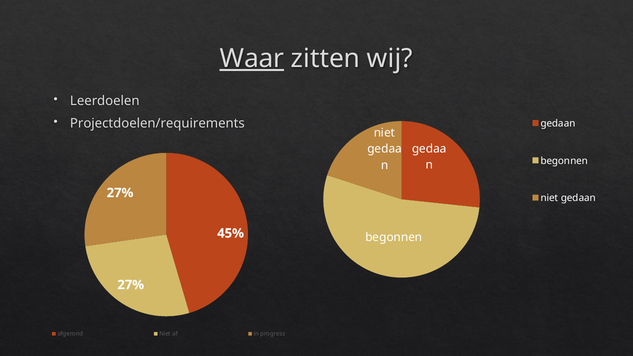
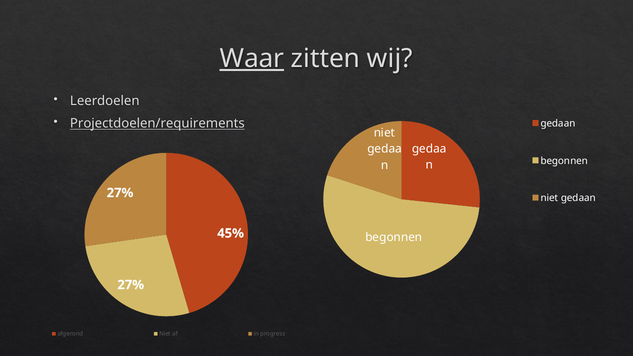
Projectdoelen/requirements underline: none -> present
